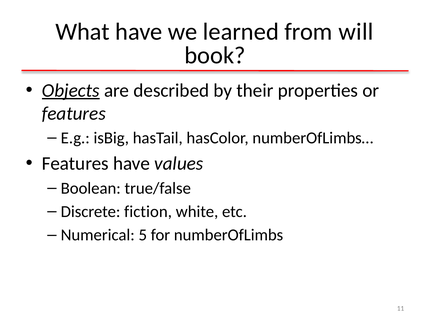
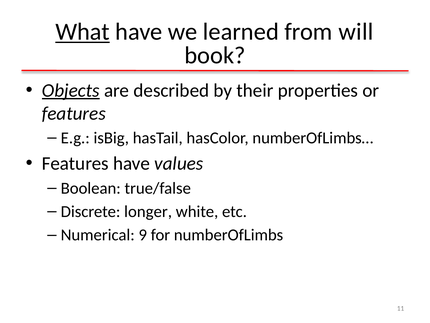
What underline: none -> present
fiction: fiction -> longer
5: 5 -> 9
